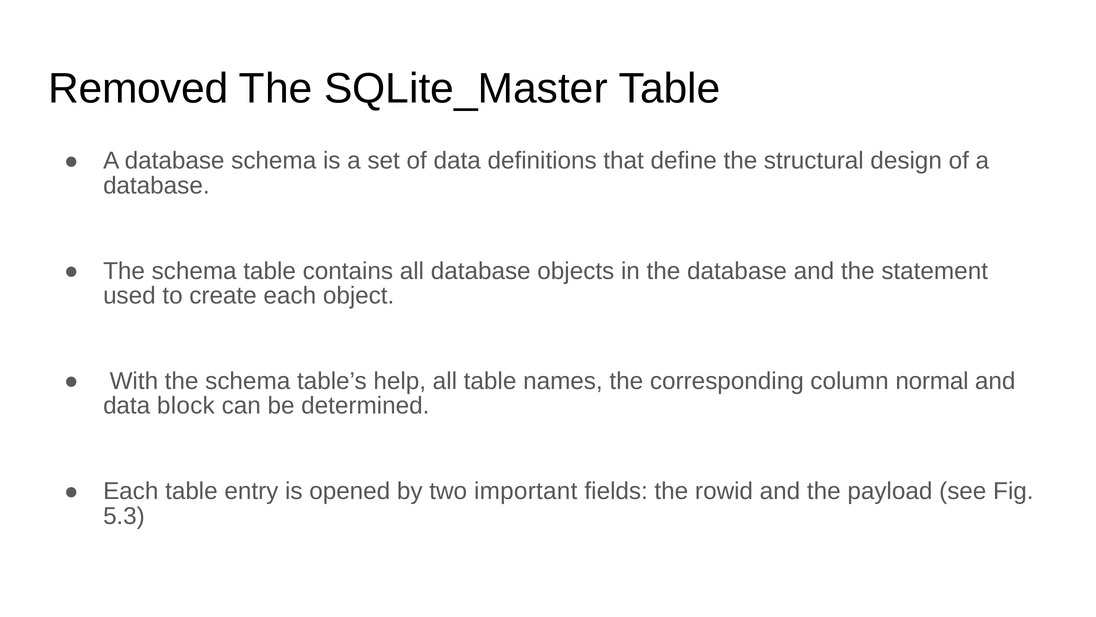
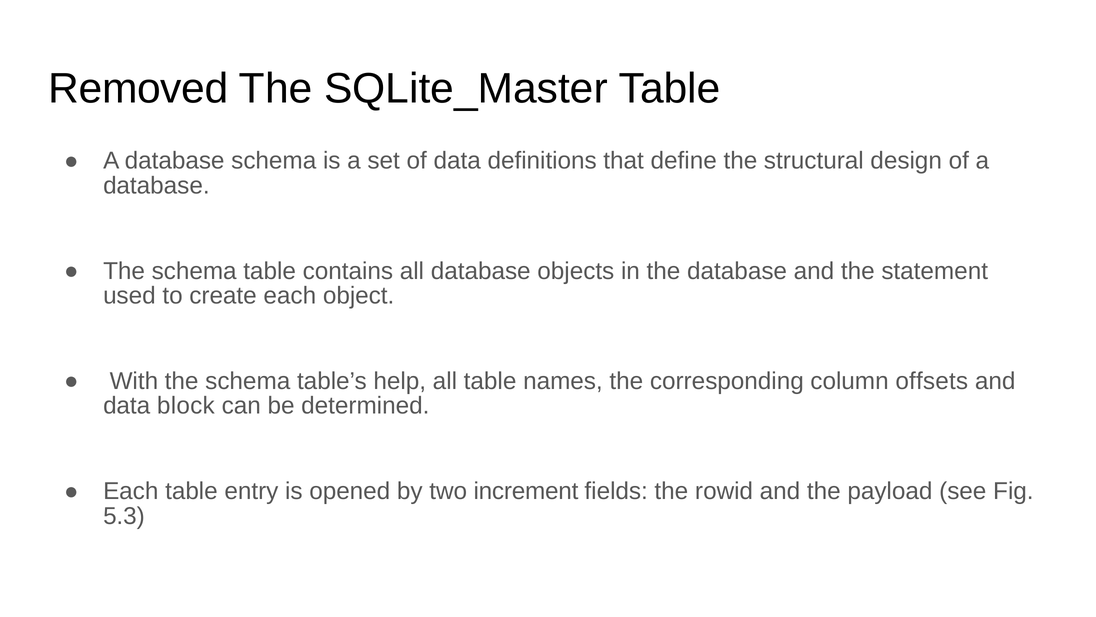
normal: normal -> offsets
important: important -> increment
